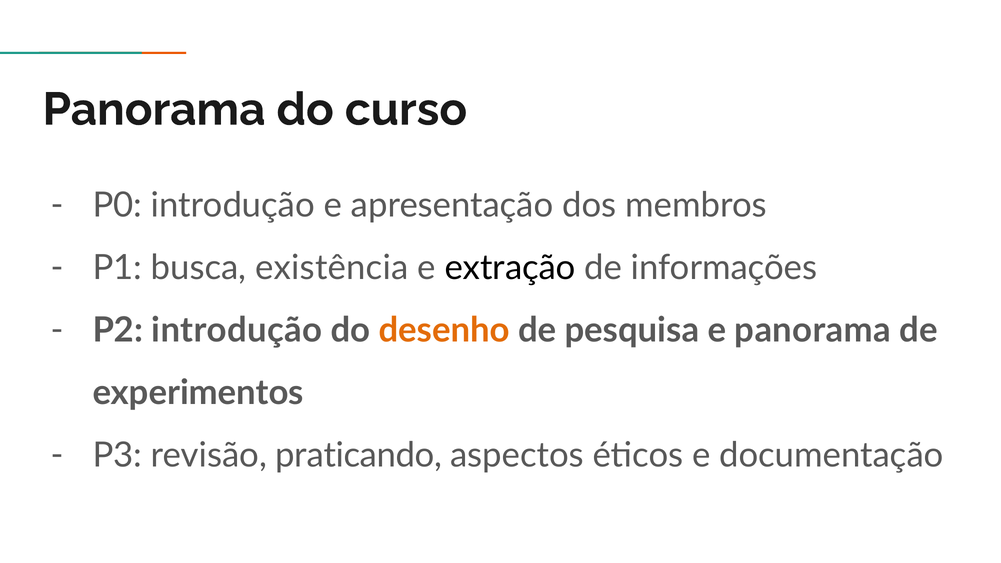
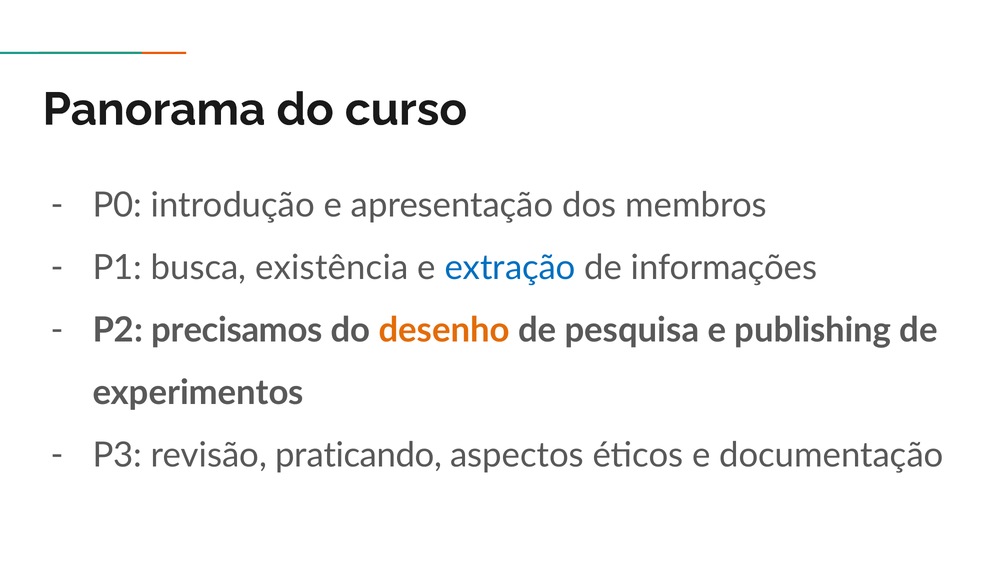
extração colour: black -> blue
P2 introdução: introdução -> precisamos
e panorama: panorama -> publishing
